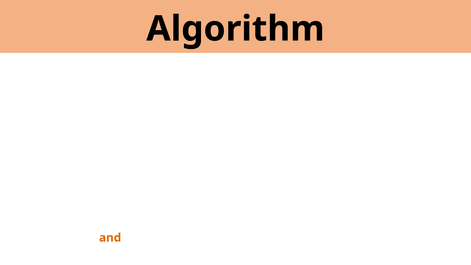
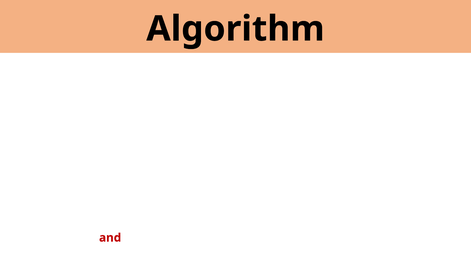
and at (110, 238) colour: orange -> red
